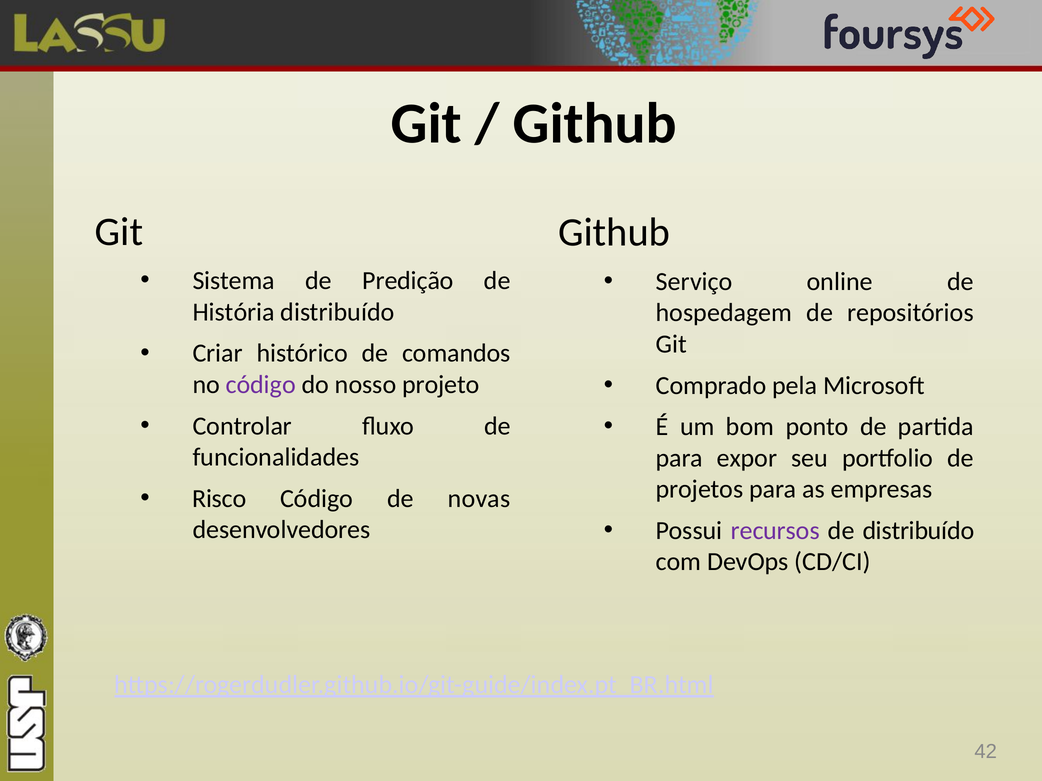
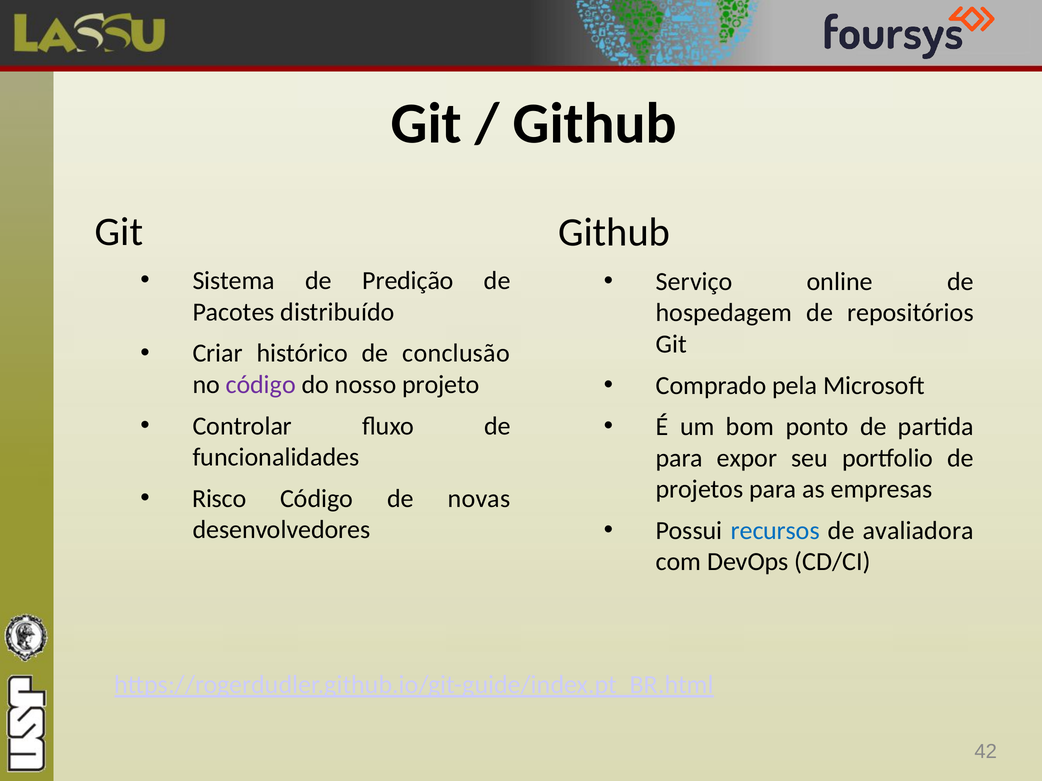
História: História -> Pacotes
comandos: comandos -> conclusão
recursos colour: purple -> blue
de distribuído: distribuído -> avaliadora
